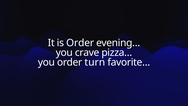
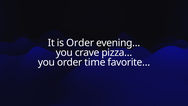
turn: turn -> time
